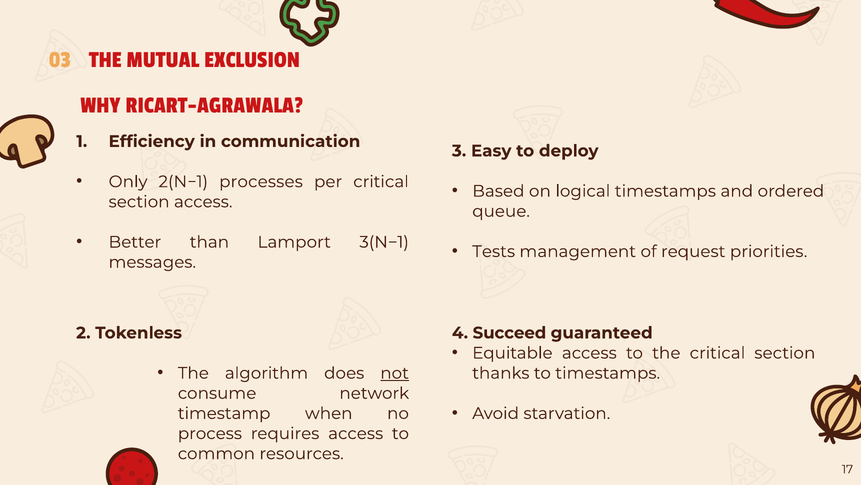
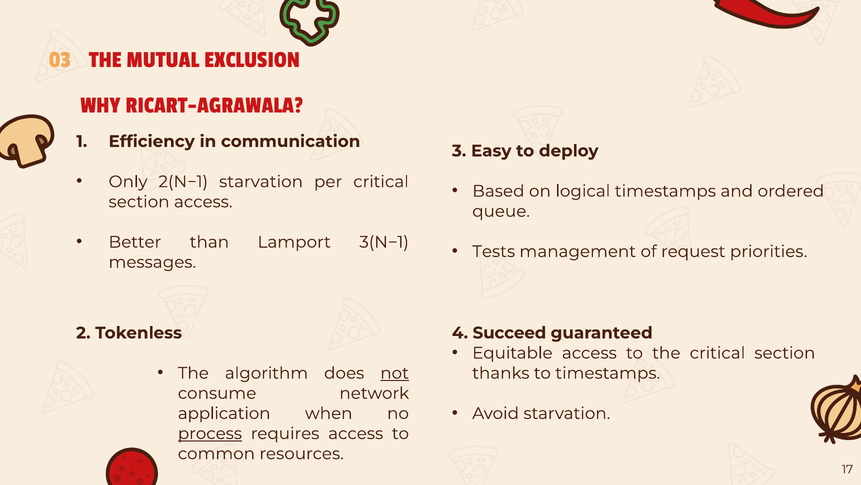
2(N−1 processes: processes -> starvation
timestamp: timestamp -> application
process underline: none -> present
